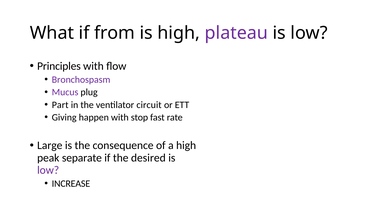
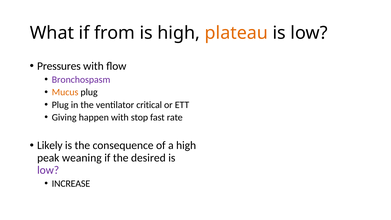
plateau colour: purple -> orange
Principles: Principles -> Pressures
Mucus colour: purple -> orange
Part at (60, 105): Part -> Plug
circuit: circuit -> critical
Large: Large -> Likely
separate: separate -> weaning
